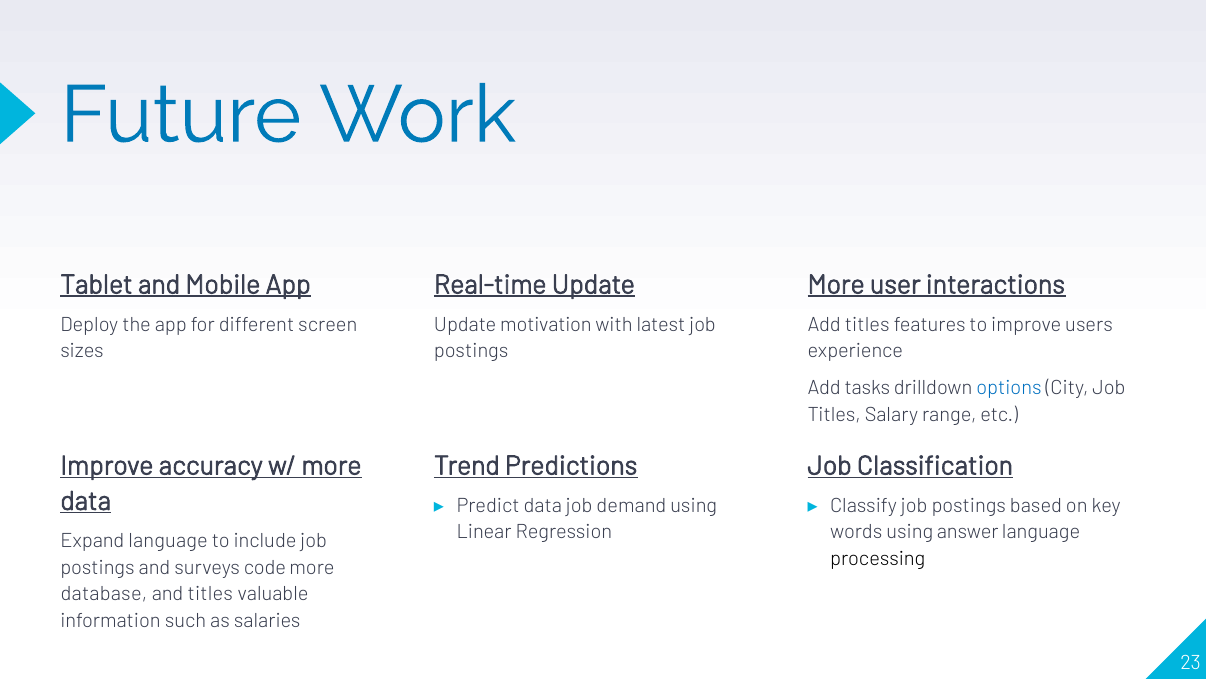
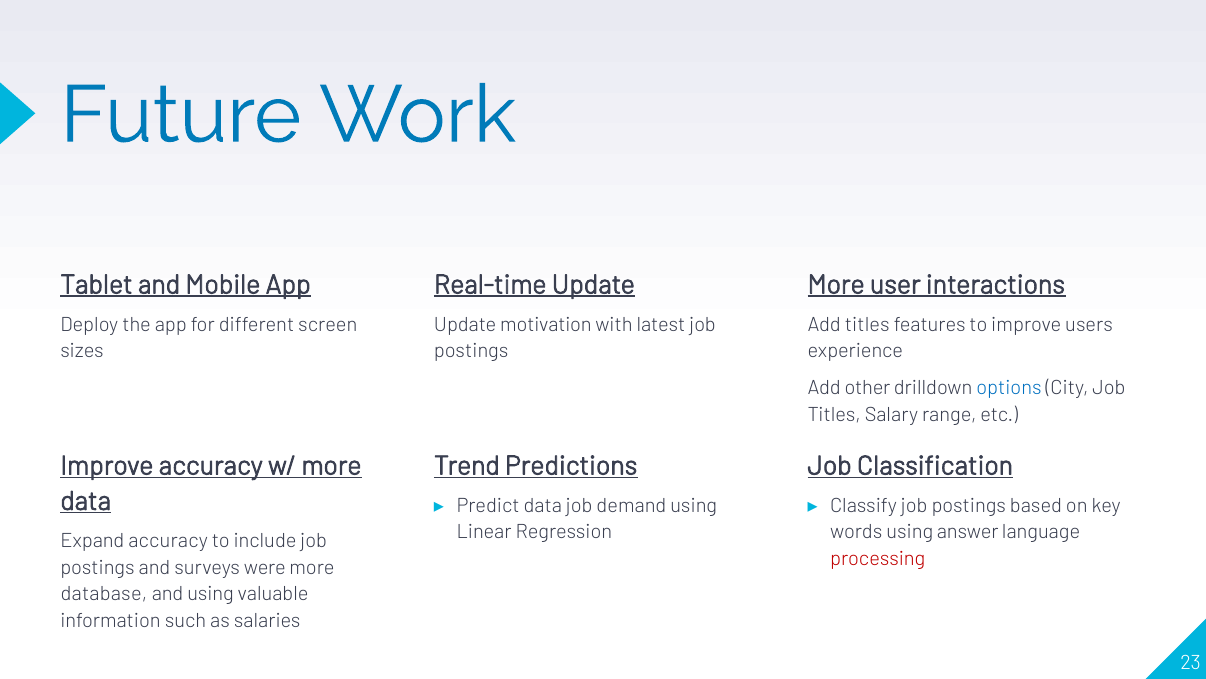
tasks: tasks -> other
Expand language: language -> accuracy
processing colour: black -> red
code: code -> were
and titles: titles -> using
